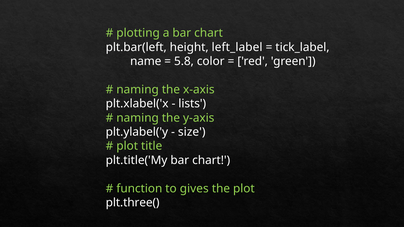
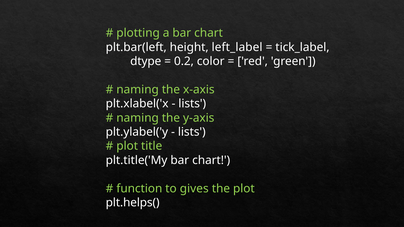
name: name -> dtype
5.8: 5.8 -> 0.2
size at (192, 132): size -> lists
plt.three(: plt.three( -> plt.helps(
